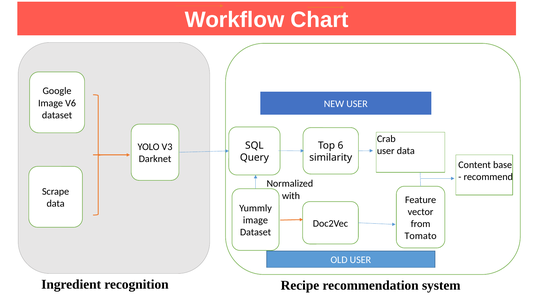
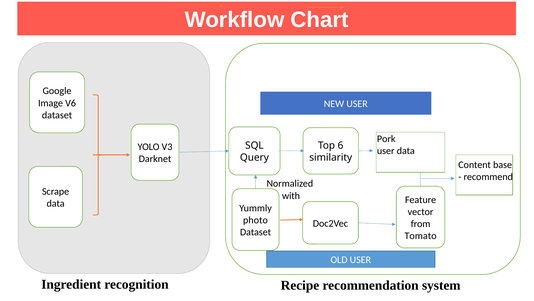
Crab: Crab -> Pork
image at (255, 220): image -> photo
